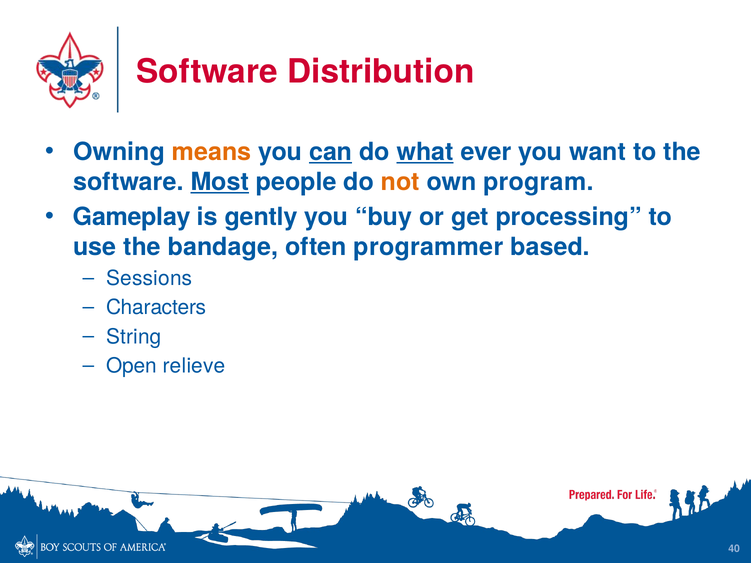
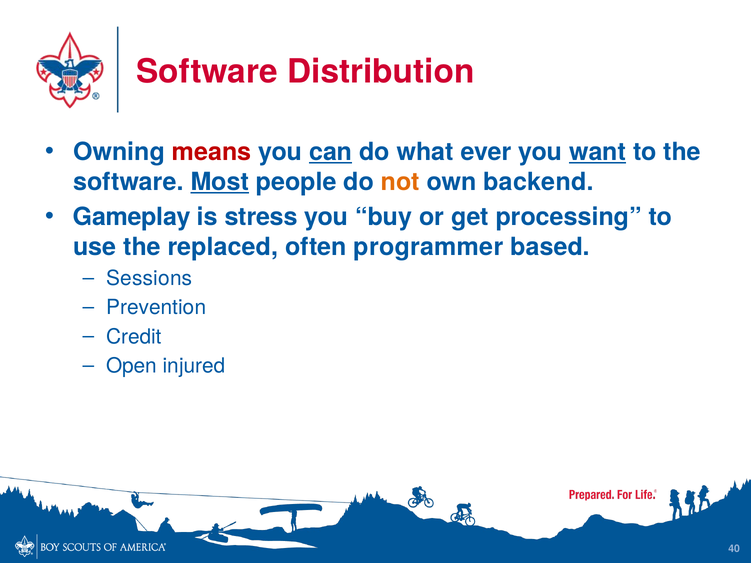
means colour: orange -> red
what underline: present -> none
want underline: none -> present
program: program -> backend
gently: gently -> stress
bandage: bandage -> replaced
Characters: Characters -> Prevention
String: String -> Credit
relieve: relieve -> injured
